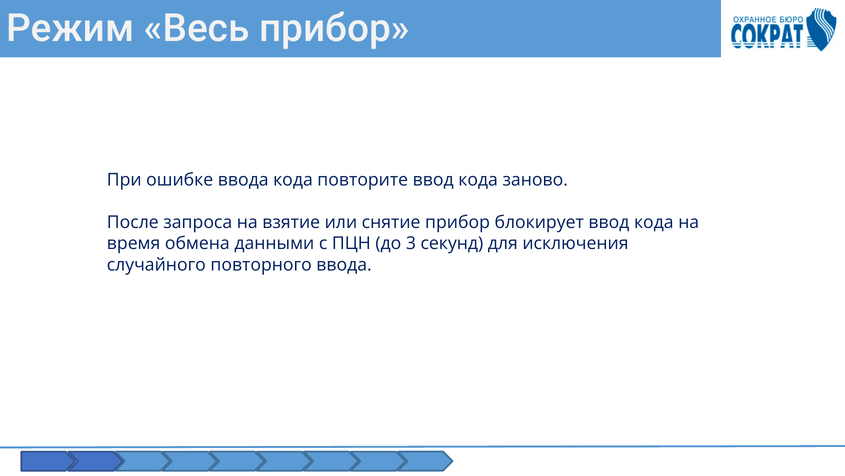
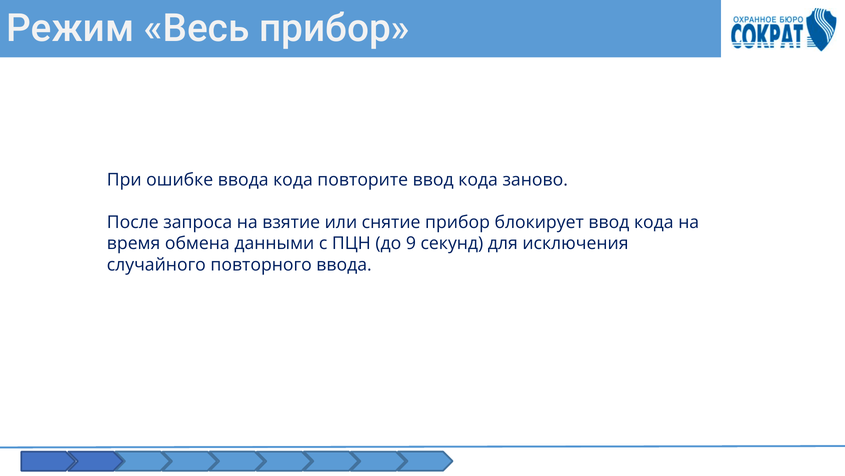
3: 3 -> 9
